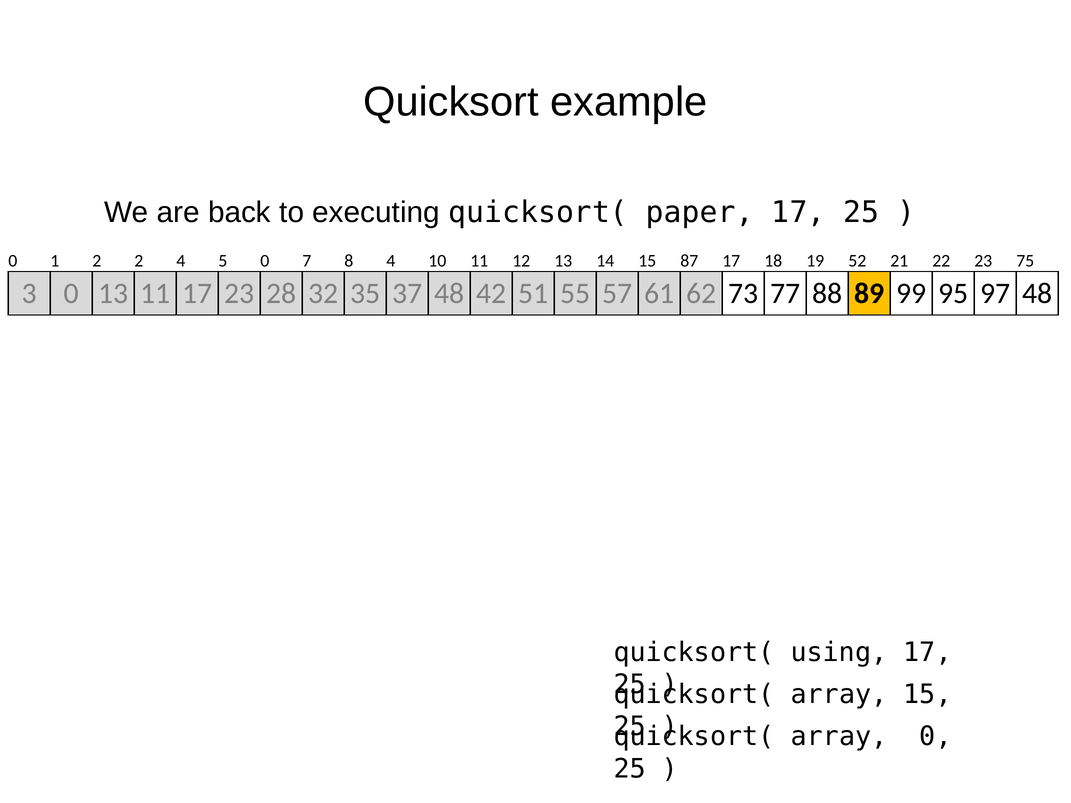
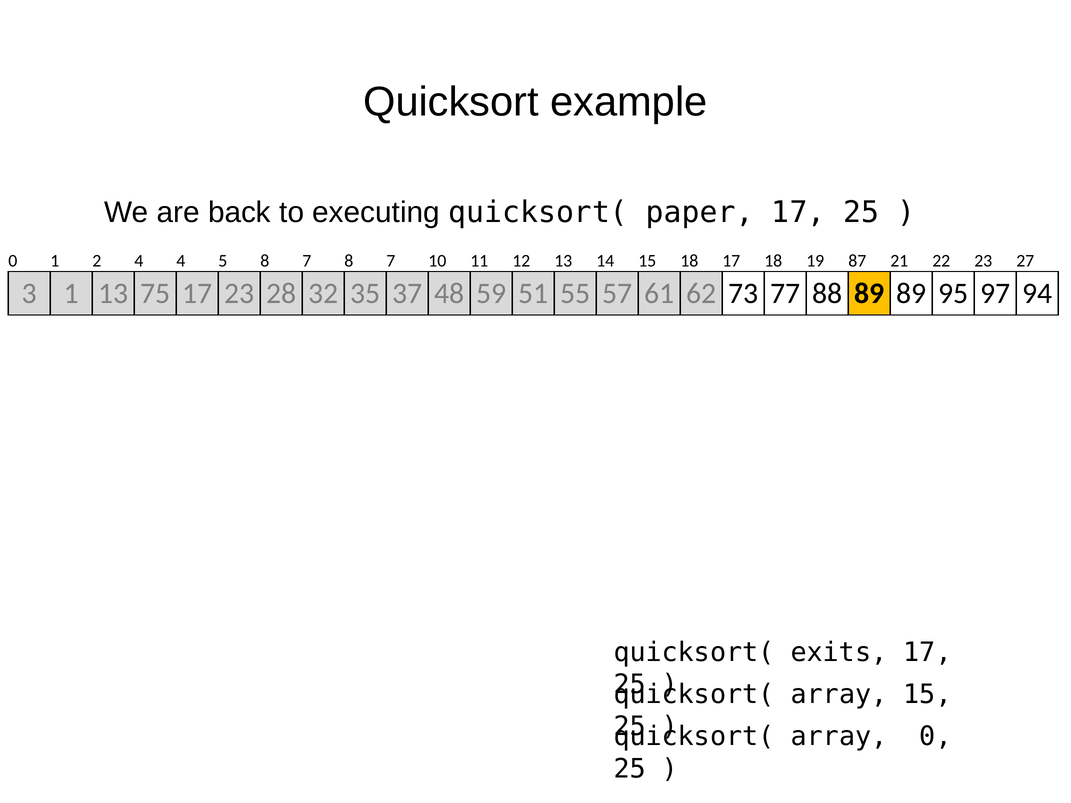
2 2: 2 -> 4
5 0: 0 -> 8
7 8 4: 4 -> 7
15 87: 87 -> 18
52: 52 -> 87
75: 75 -> 27
3 0: 0 -> 1
13 11: 11 -> 75
42: 42 -> 59
89 99: 99 -> 89
97 48: 48 -> 94
using: using -> exits
